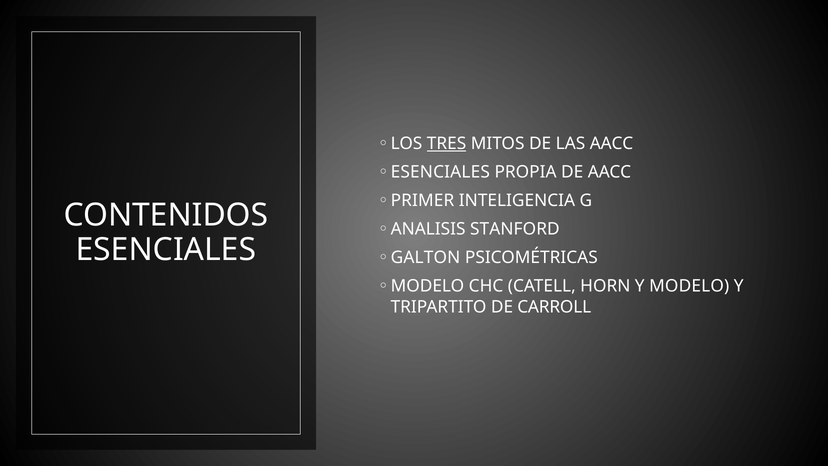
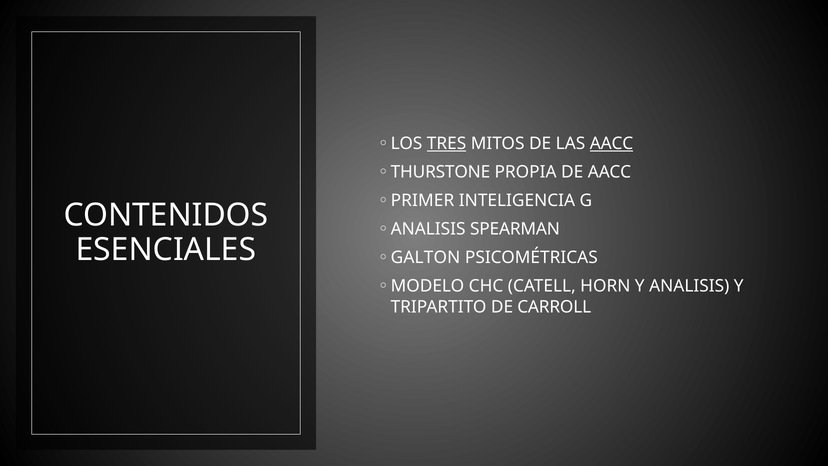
AACC at (612, 143) underline: none -> present
ESENCIALES at (440, 172): ESENCIALES -> THURSTONE
STANFORD: STANFORD -> SPEARMAN
Y MODELO: MODELO -> ANALISIS
